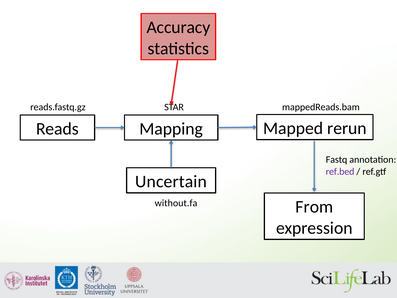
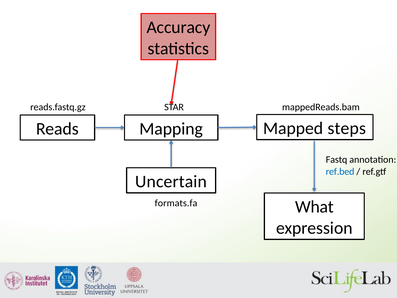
rerun: rerun -> steps
ref.bed colour: purple -> blue
without.fa: without.fa -> formats.fa
From: From -> What
